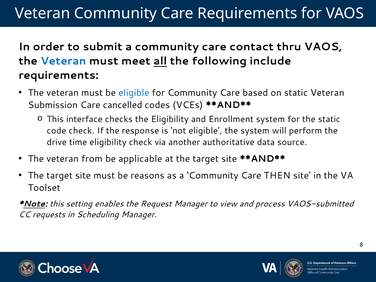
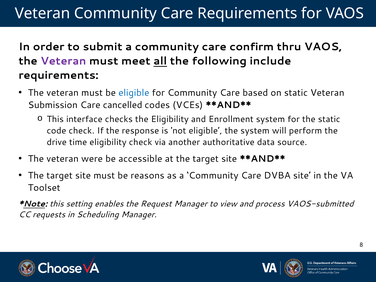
contact: contact -> confirm
Veteran at (63, 61) colour: blue -> purple
from: from -> were
applicable: applicable -> accessible
THEN: THEN -> DVBA
